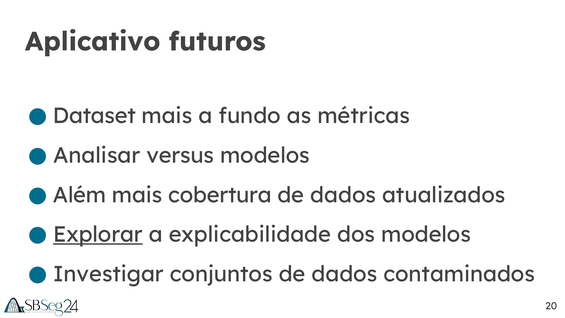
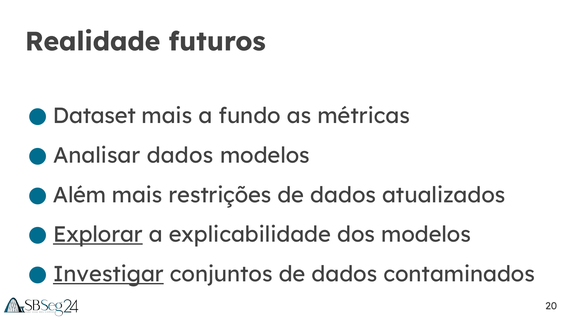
Aplicativo: Aplicativo -> Realidade
Analisar versus: versus -> dados
cobertura: cobertura -> restrições
Investigar underline: none -> present
